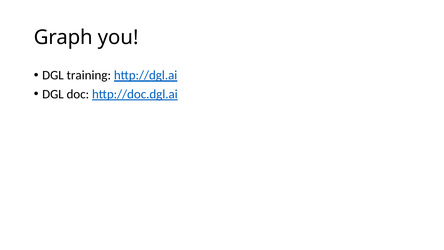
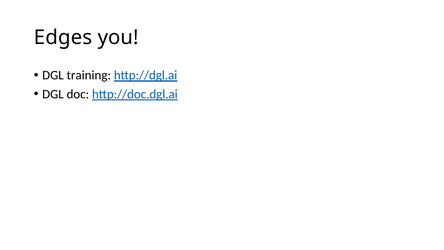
Graph: Graph -> Edges
